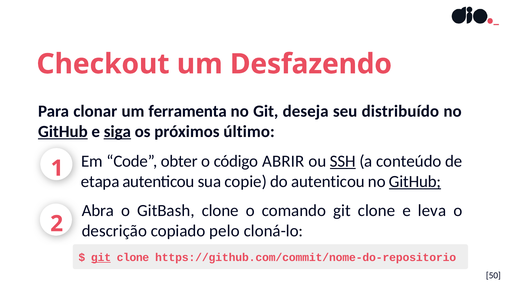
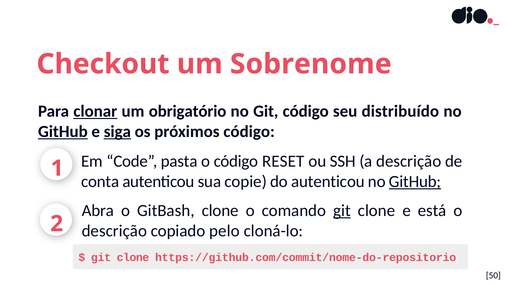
Desfazendo: Desfazendo -> Sobrenome
clonar underline: none -> present
ferramenta: ferramenta -> obrigatório
Git deseja: deseja -> código
próximos último: último -> código
obter: obter -> pasta
ABRIR: ABRIR -> RESET
SSH underline: present -> none
a conteúdo: conteúdo -> descrição
etapa: etapa -> conta
git at (342, 210) underline: none -> present
leva: leva -> está
git at (101, 257) underline: present -> none
